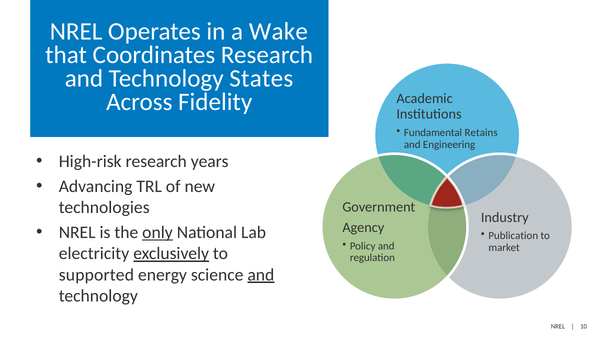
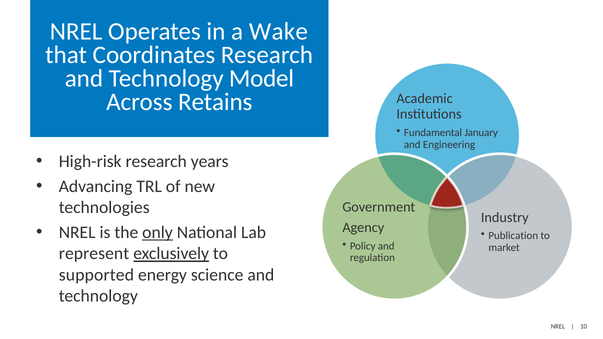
States: States -> Model
Fidelity: Fidelity -> Retains
Retains: Retains -> January
electricity: electricity -> represent
and at (261, 275) underline: present -> none
